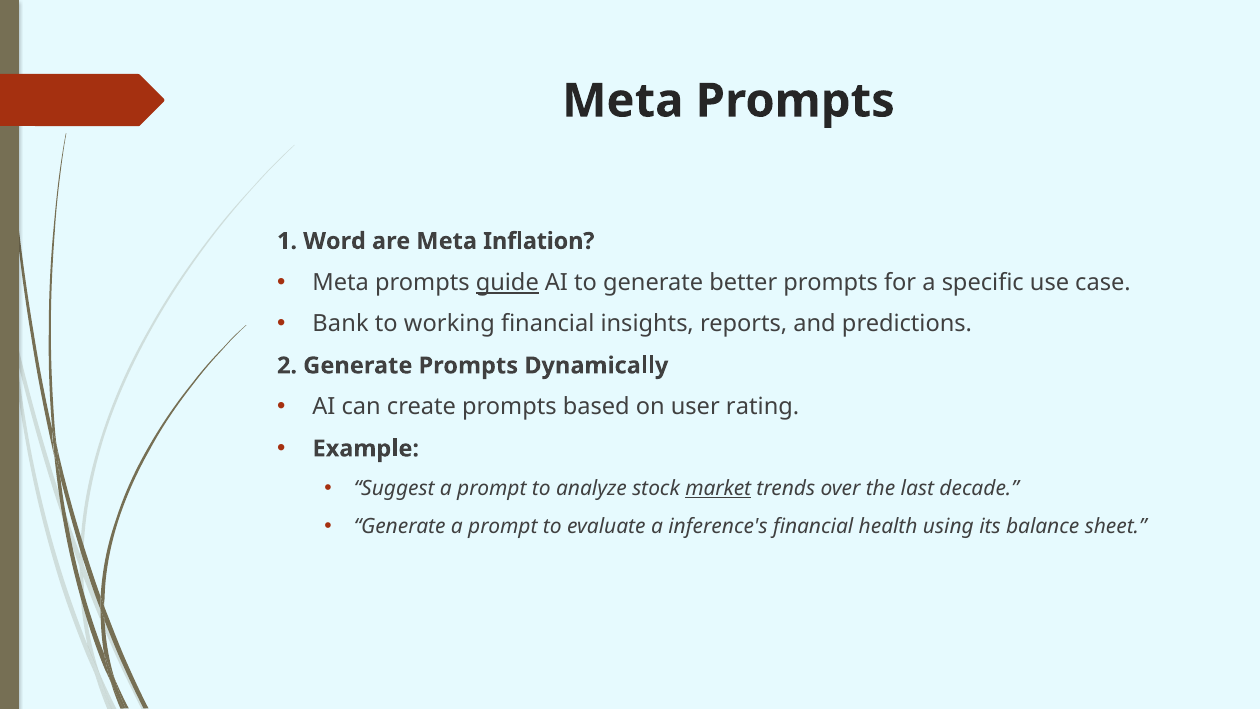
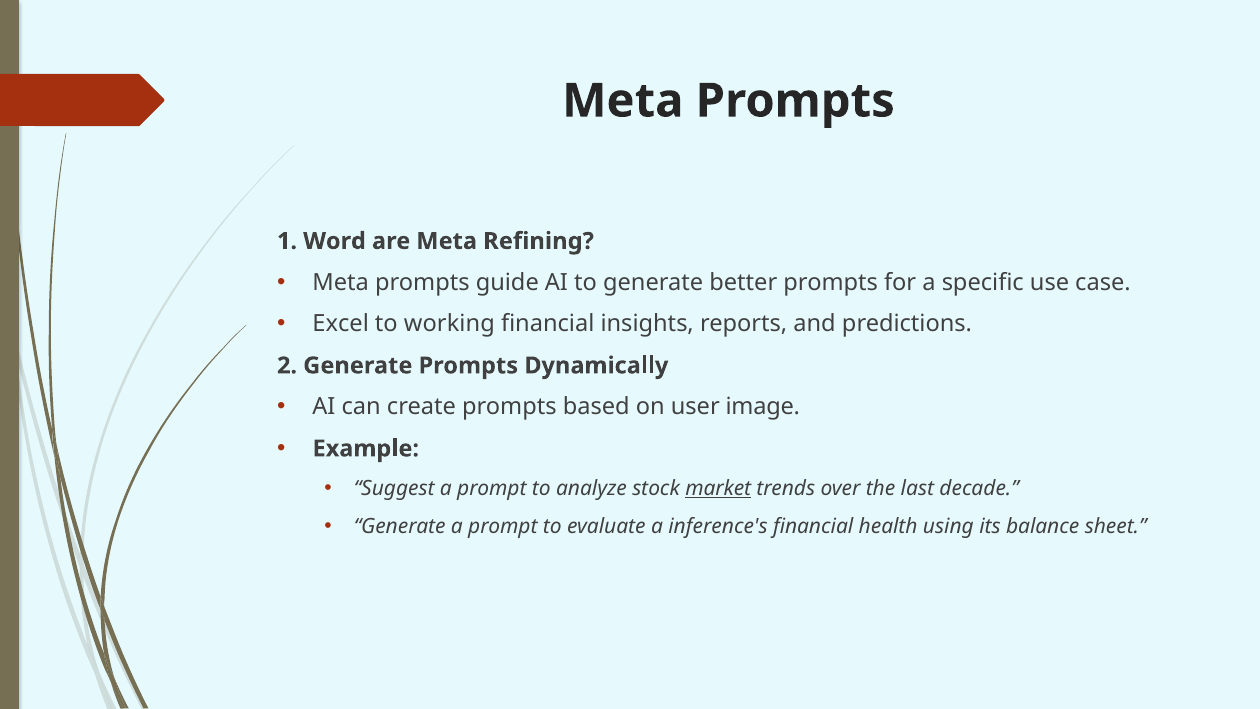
Inflation: Inflation -> Refining
guide underline: present -> none
Bank: Bank -> Excel
rating: rating -> image
